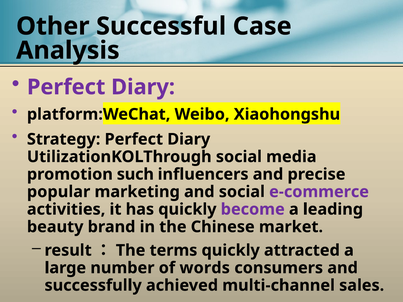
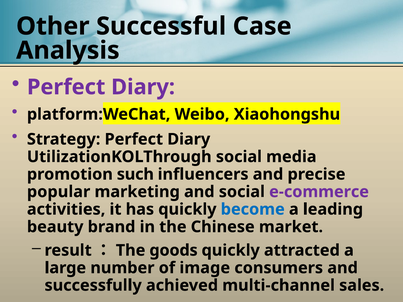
become colour: purple -> blue
terms: terms -> goods
words: words -> image
